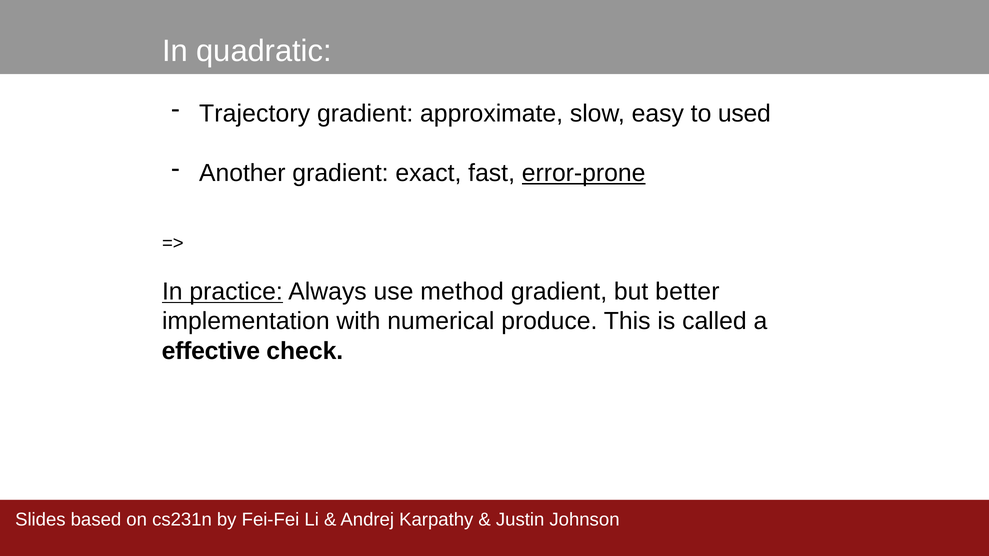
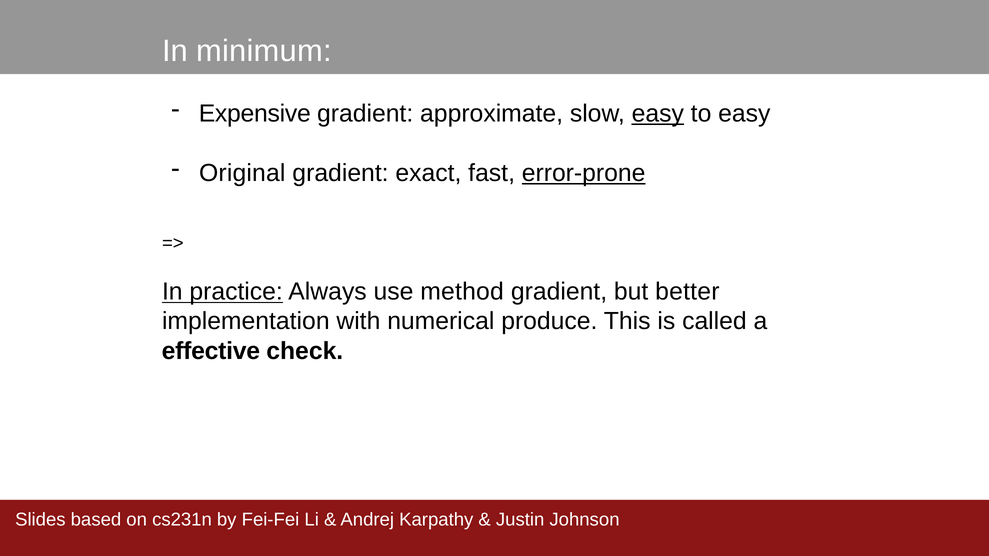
quadratic: quadratic -> minimum
Trajectory: Trajectory -> Expensive
easy at (658, 114) underline: none -> present
to used: used -> easy
Another: Another -> Original
